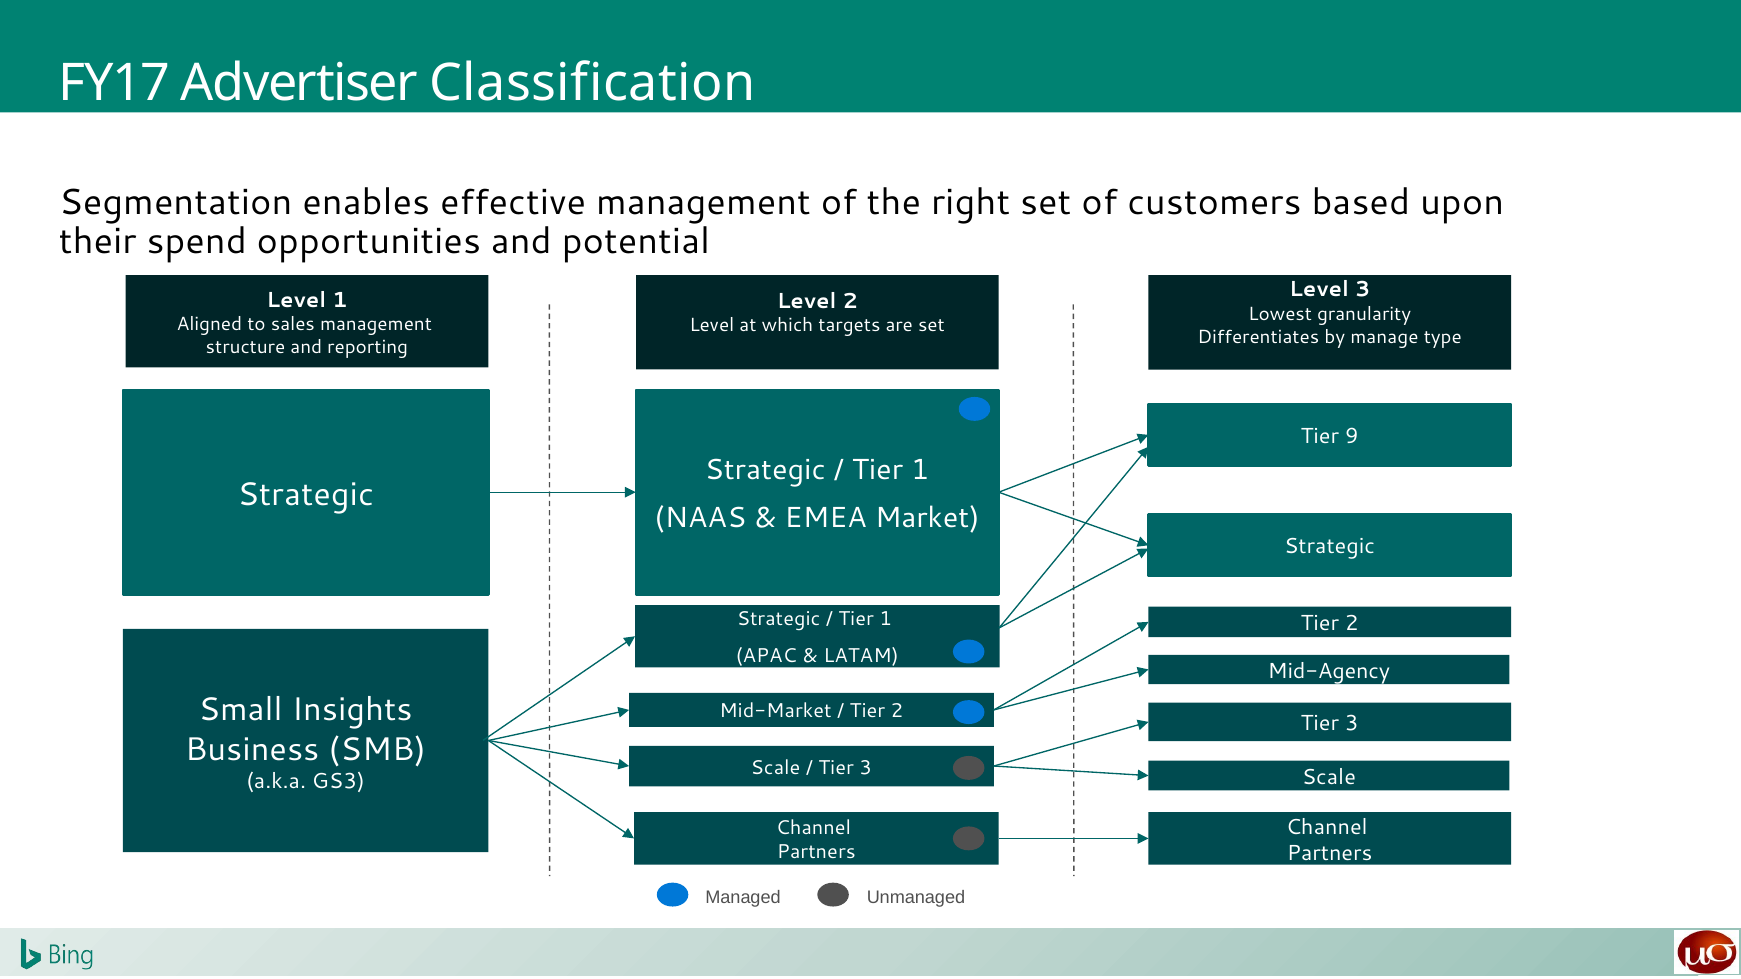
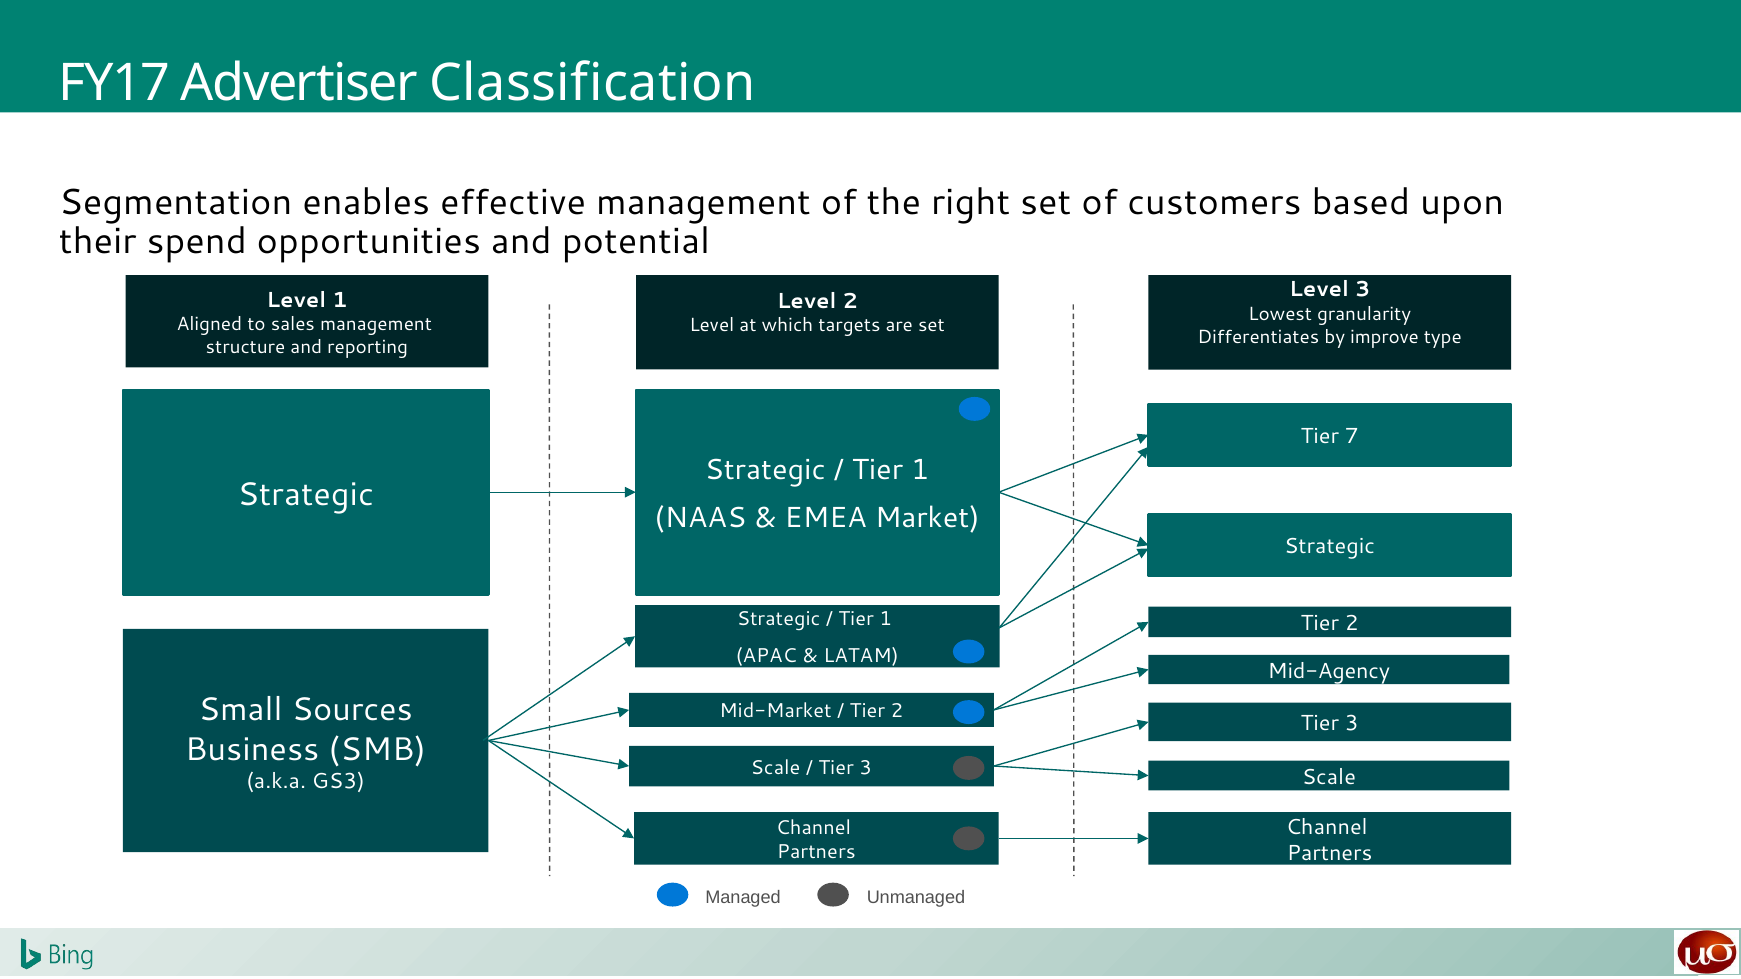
manage: manage -> improve
9: 9 -> 7
Insights: Insights -> Sources
